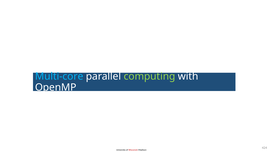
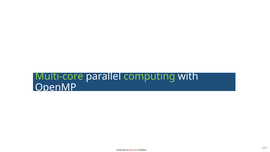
Multi-core colour: light blue -> light green
